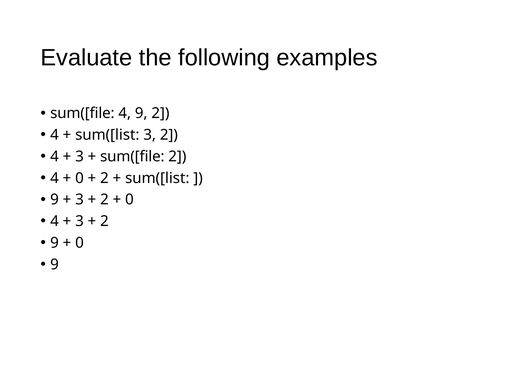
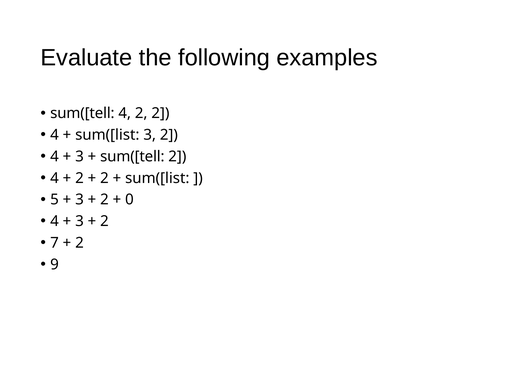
sum([file at (82, 113): sum([file -> sum([tell
4 9: 9 -> 2
sum([file at (132, 157): sum([file -> sum([tell
0 at (79, 178): 0 -> 2
9 at (54, 200): 9 -> 5
9 at (54, 243): 9 -> 7
0 at (79, 243): 0 -> 2
